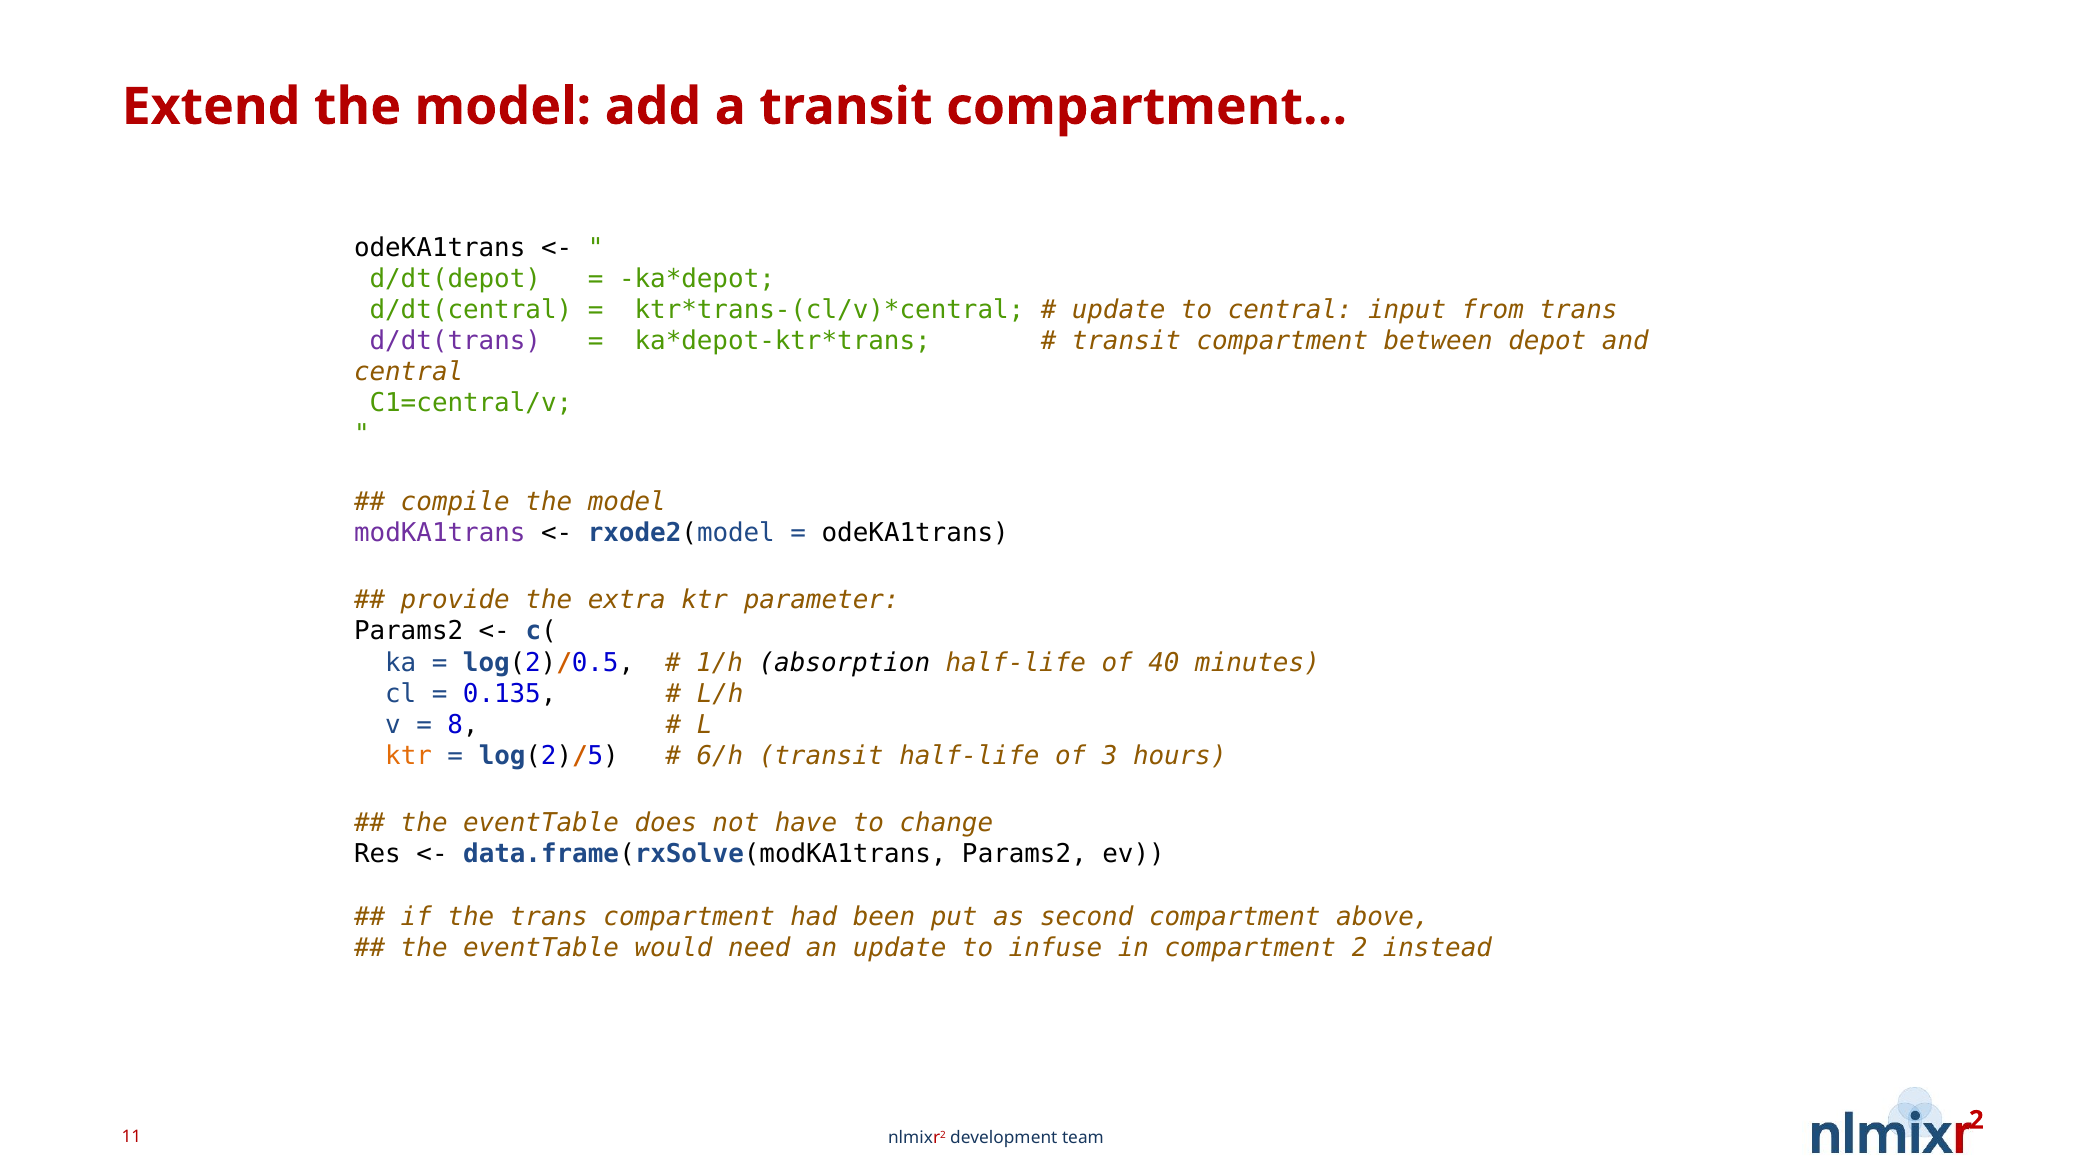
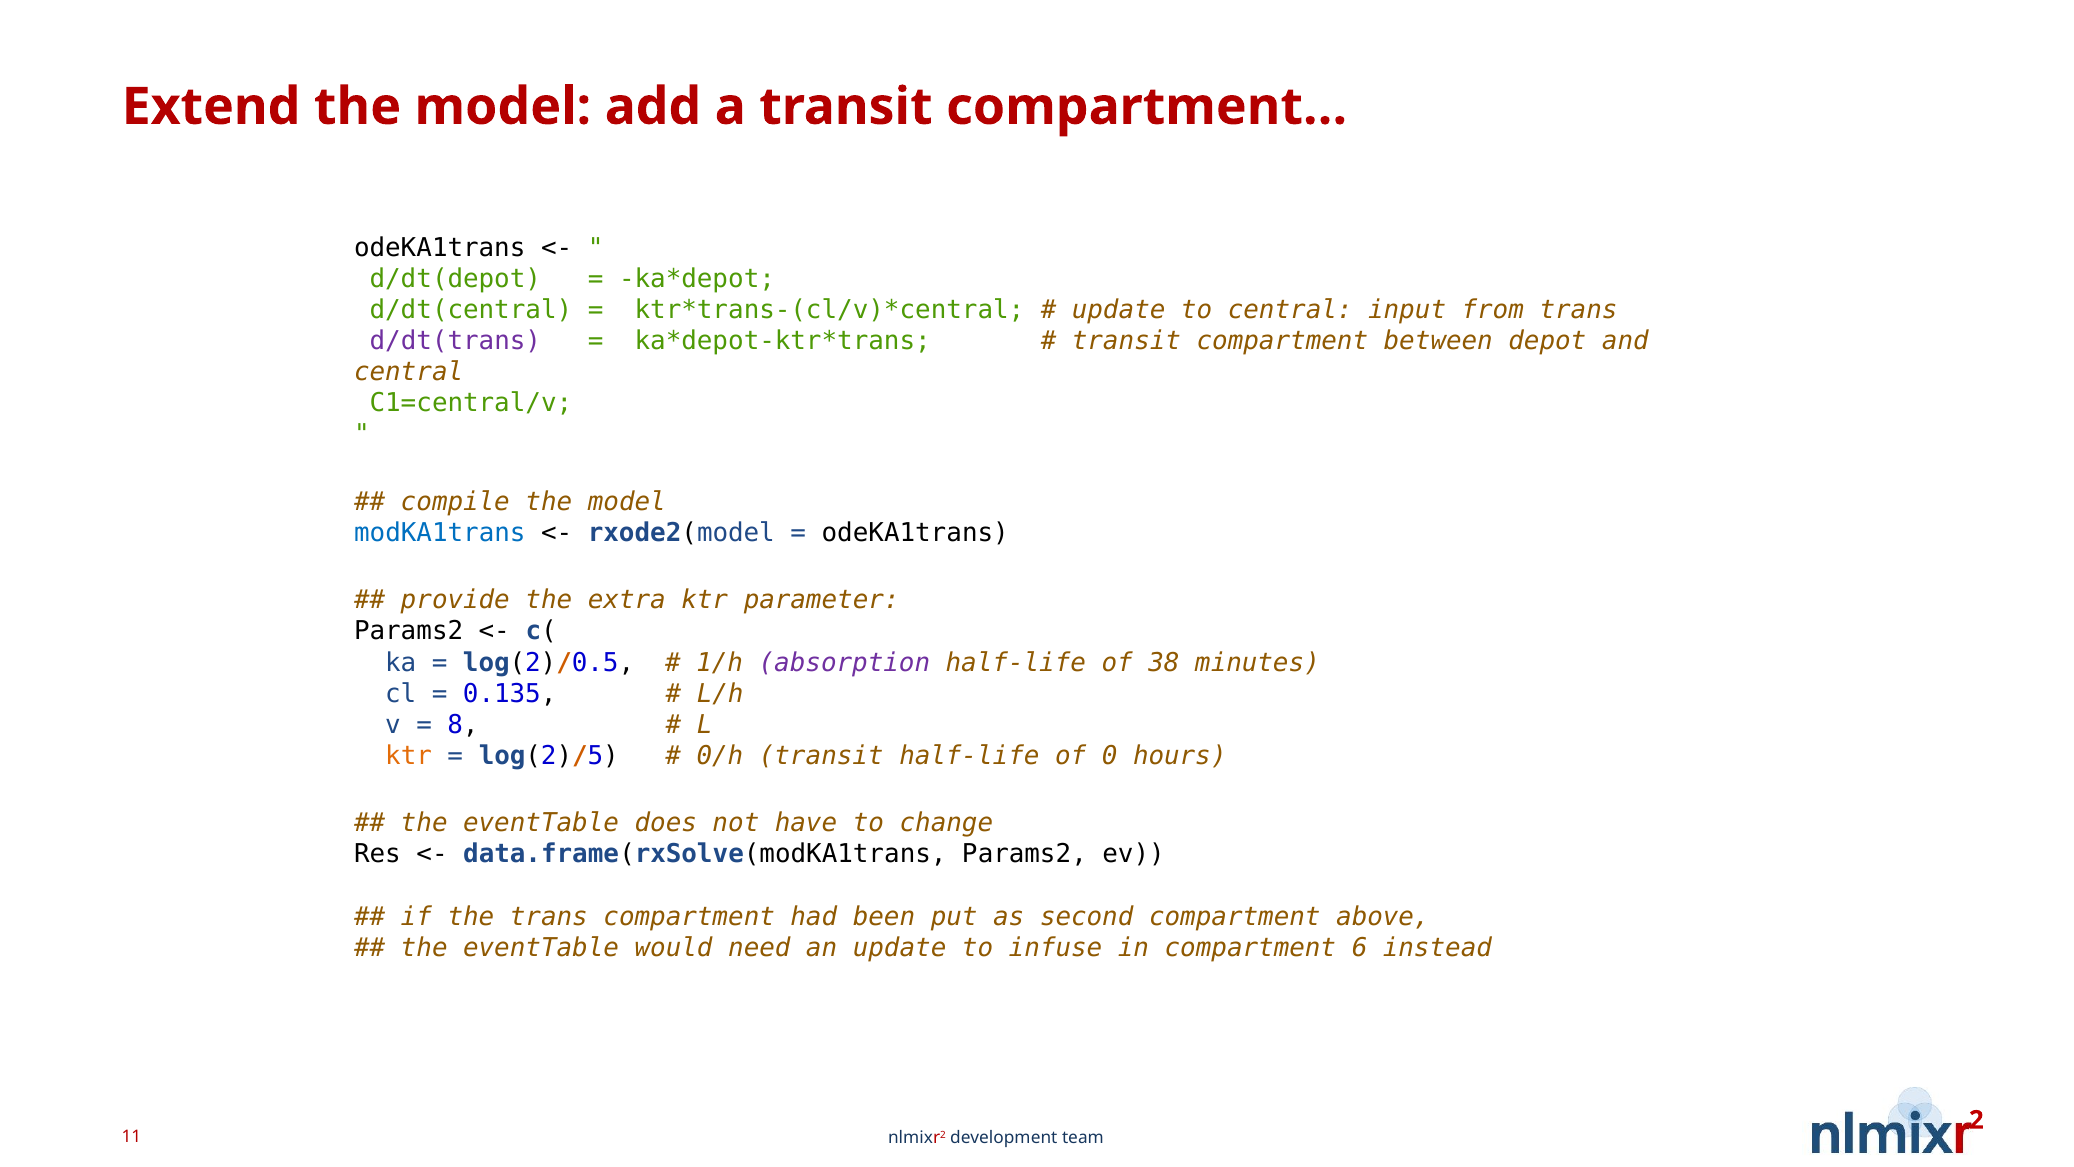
modKA1trans colour: purple -> blue
absorption colour: black -> purple
40: 40 -> 38
6/h: 6/h -> 0/h
3: 3 -> 0
compartment 2: 2 -> 6
